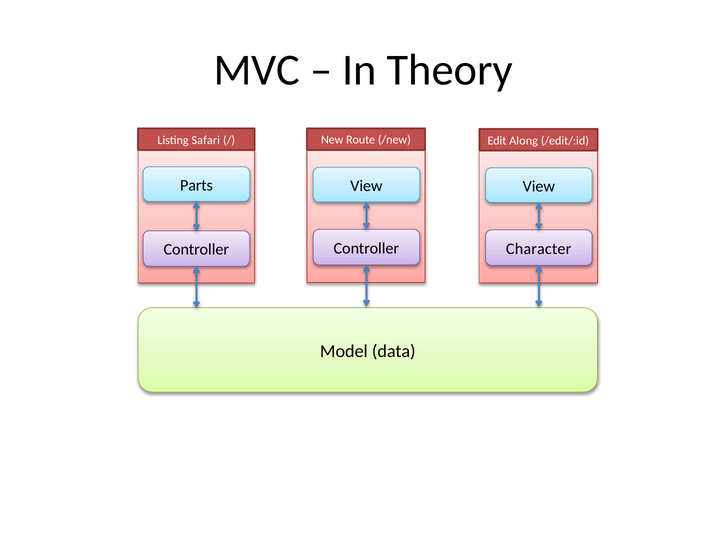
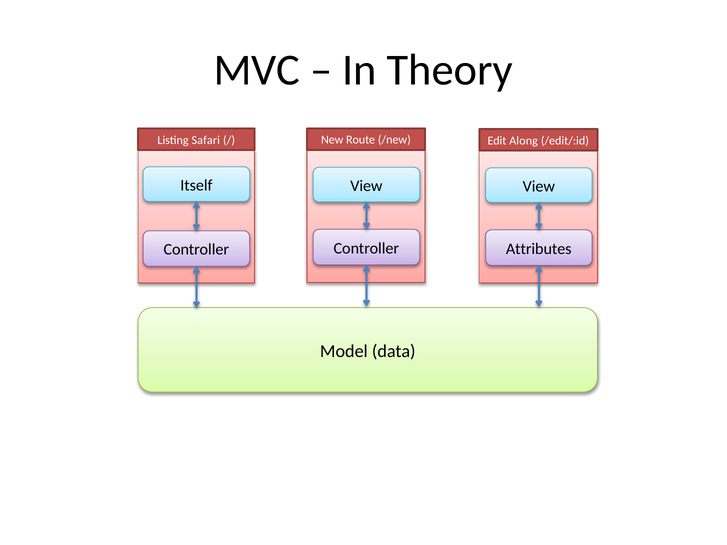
Parts: Parts -> Itself
Character: Character -> Attributes
